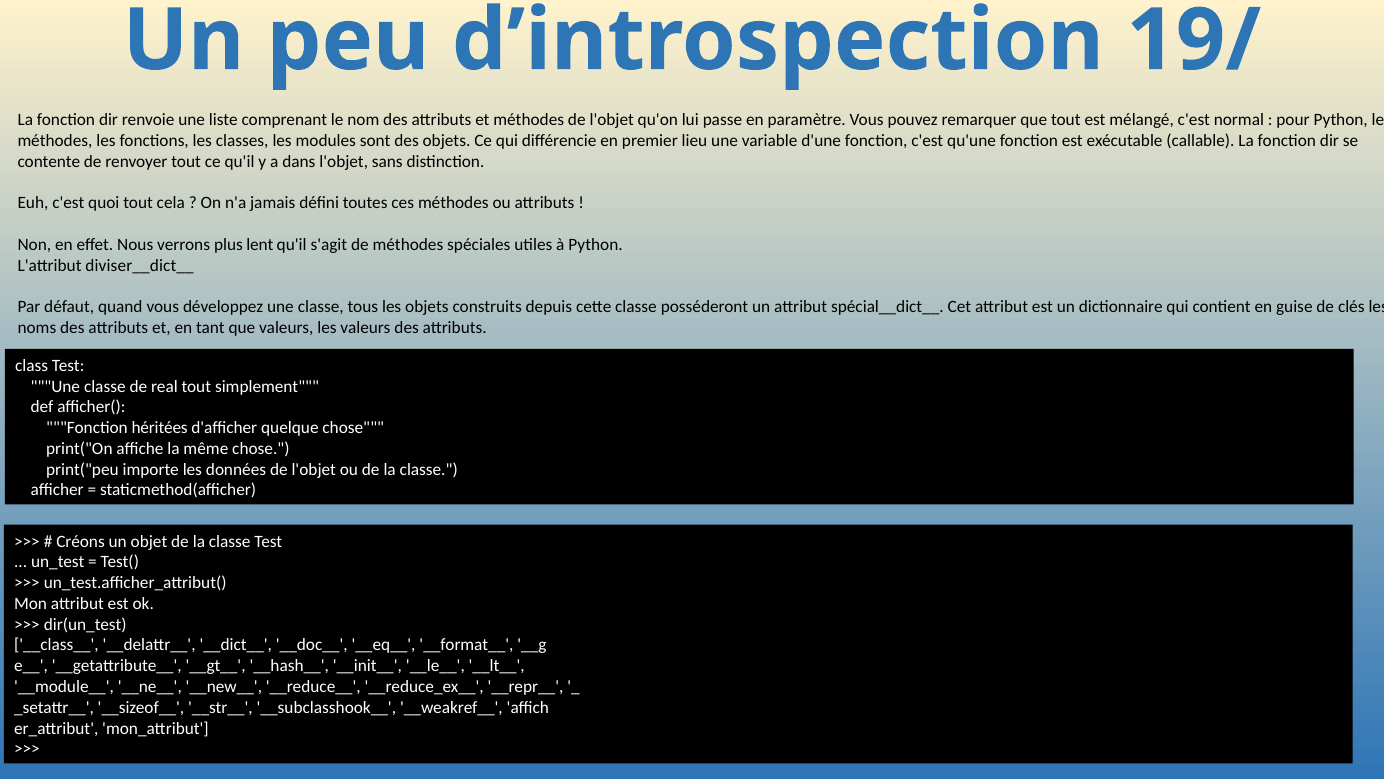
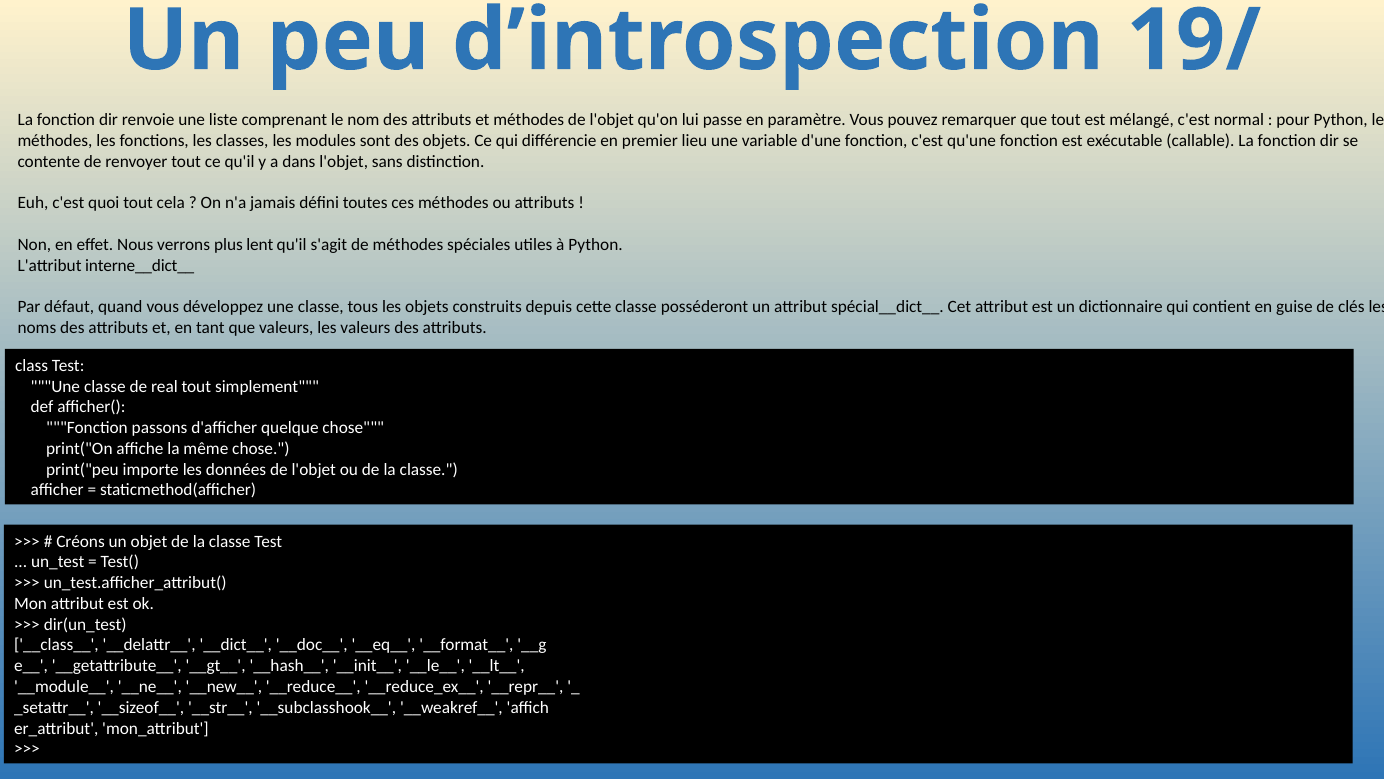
diviser__dict__: diviser__dict__ -> interne__dict__
héritées: héritées -> passons
